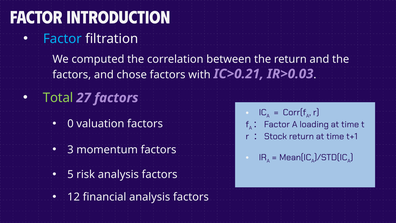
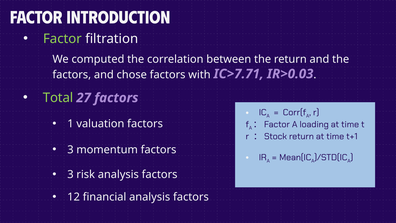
Factor at (63, 39) colour: light blue -> light green
IC>0.21: IC>0.21 -> IC>7.71
0: 0 -> 1
5 at (70, 174): 5 -> 3
